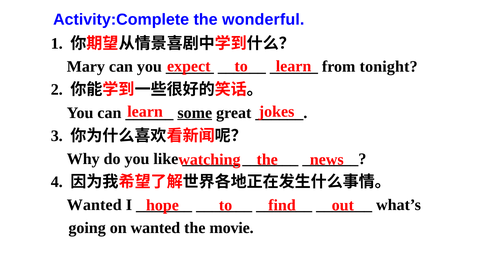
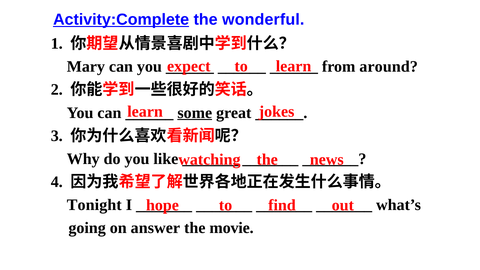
Activity:Complete underline: none -> present
tonight: tonight -> around
Wanted at (94, 205): Wanted -> Tonight
on wanted: wanted -> answer
